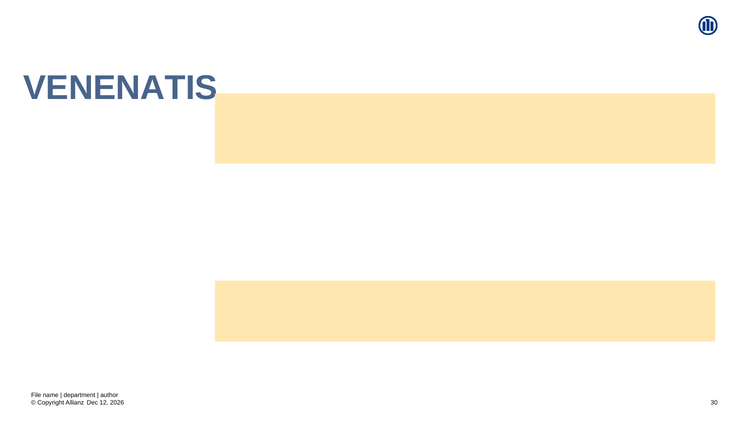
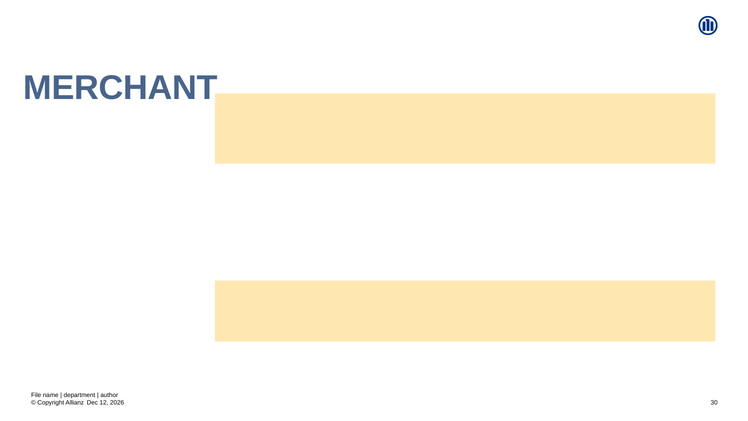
VENENATIS: VENENATIS -> MERCHANT
